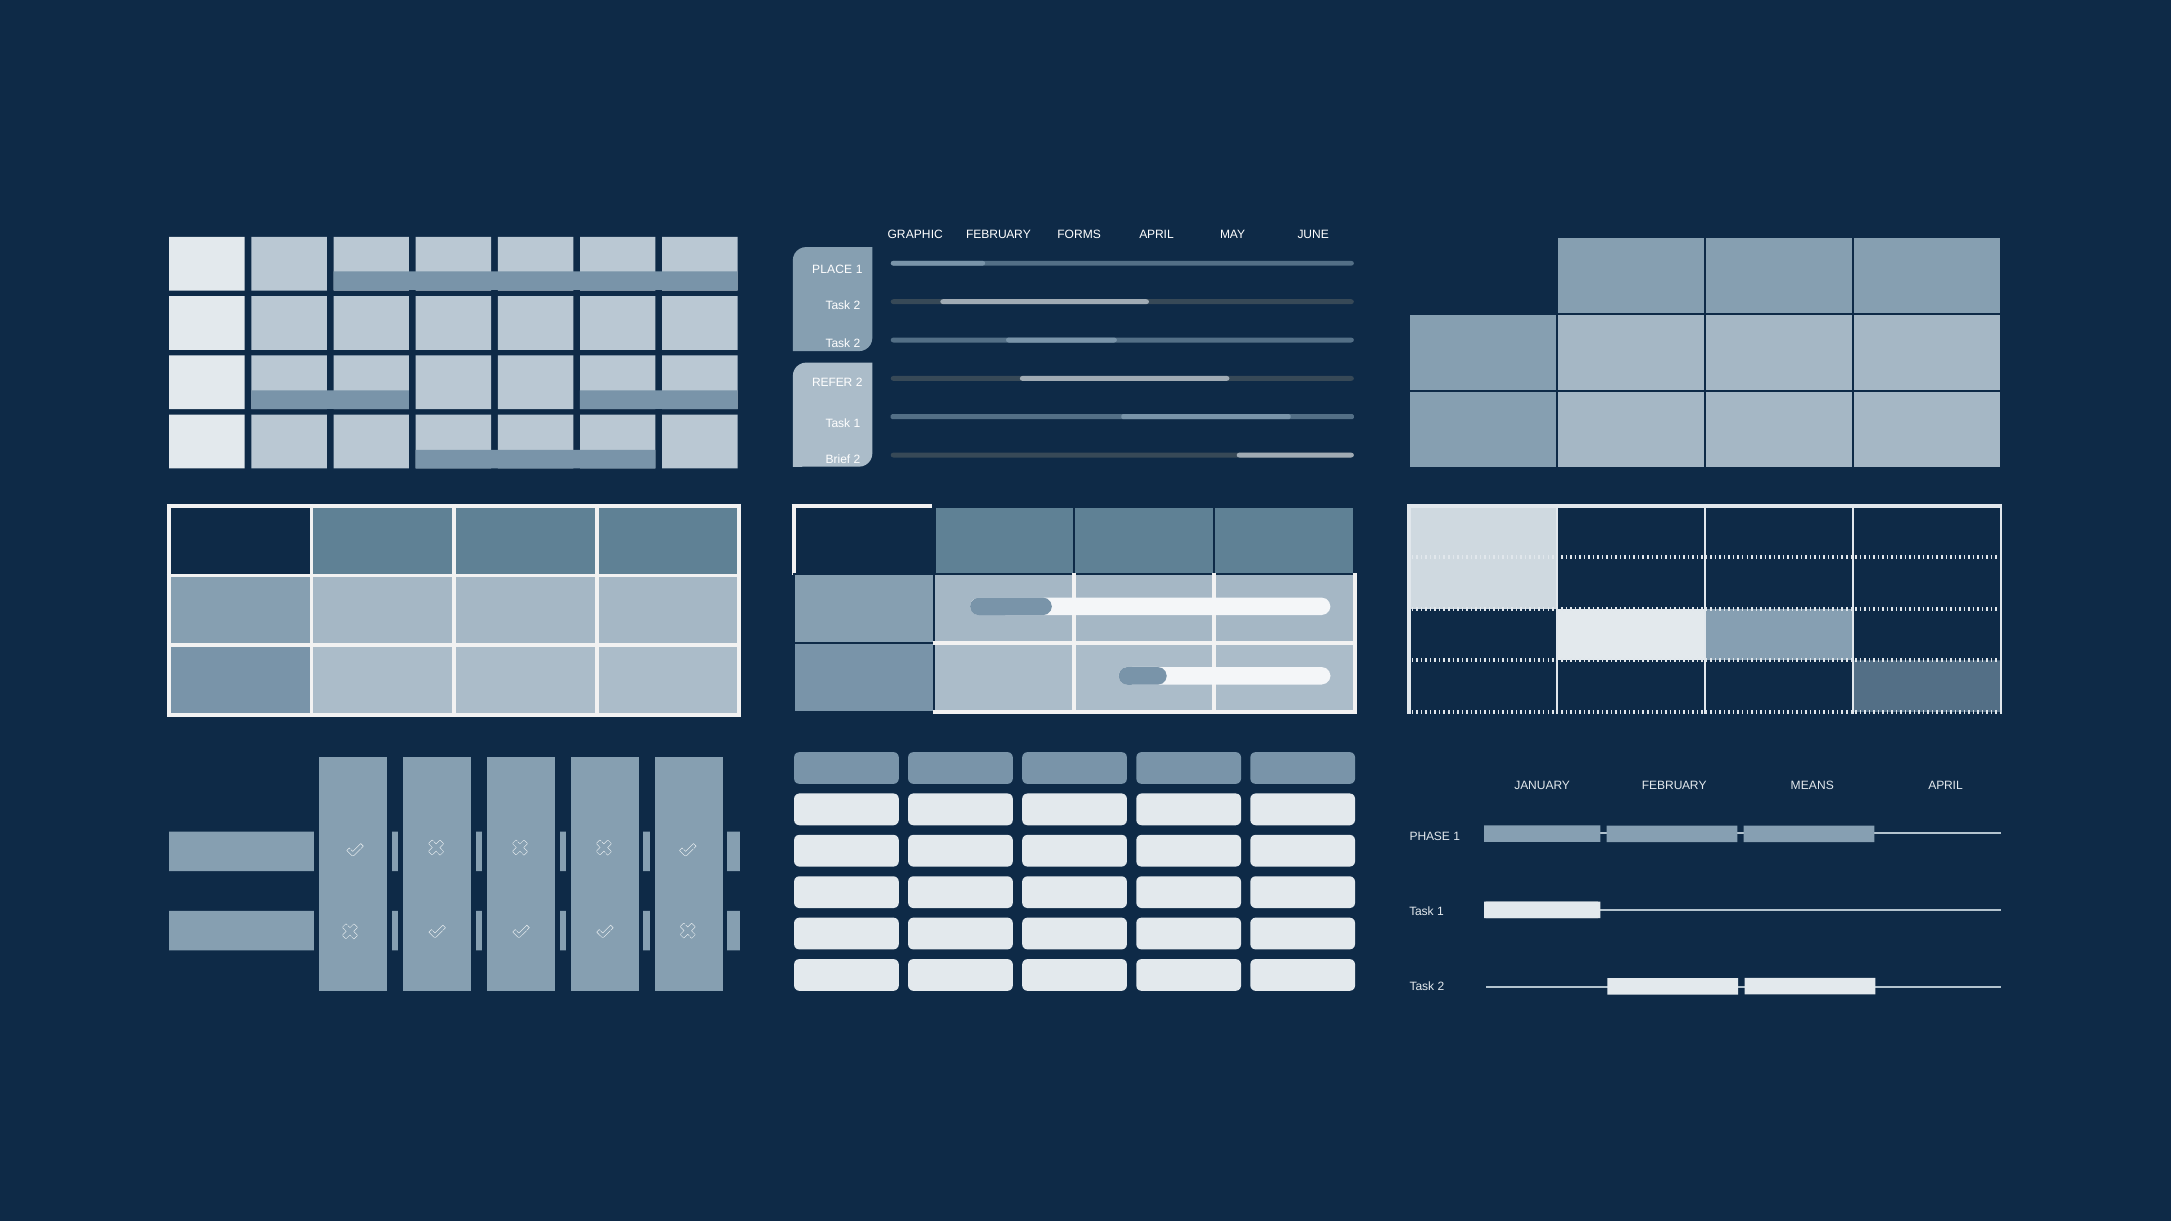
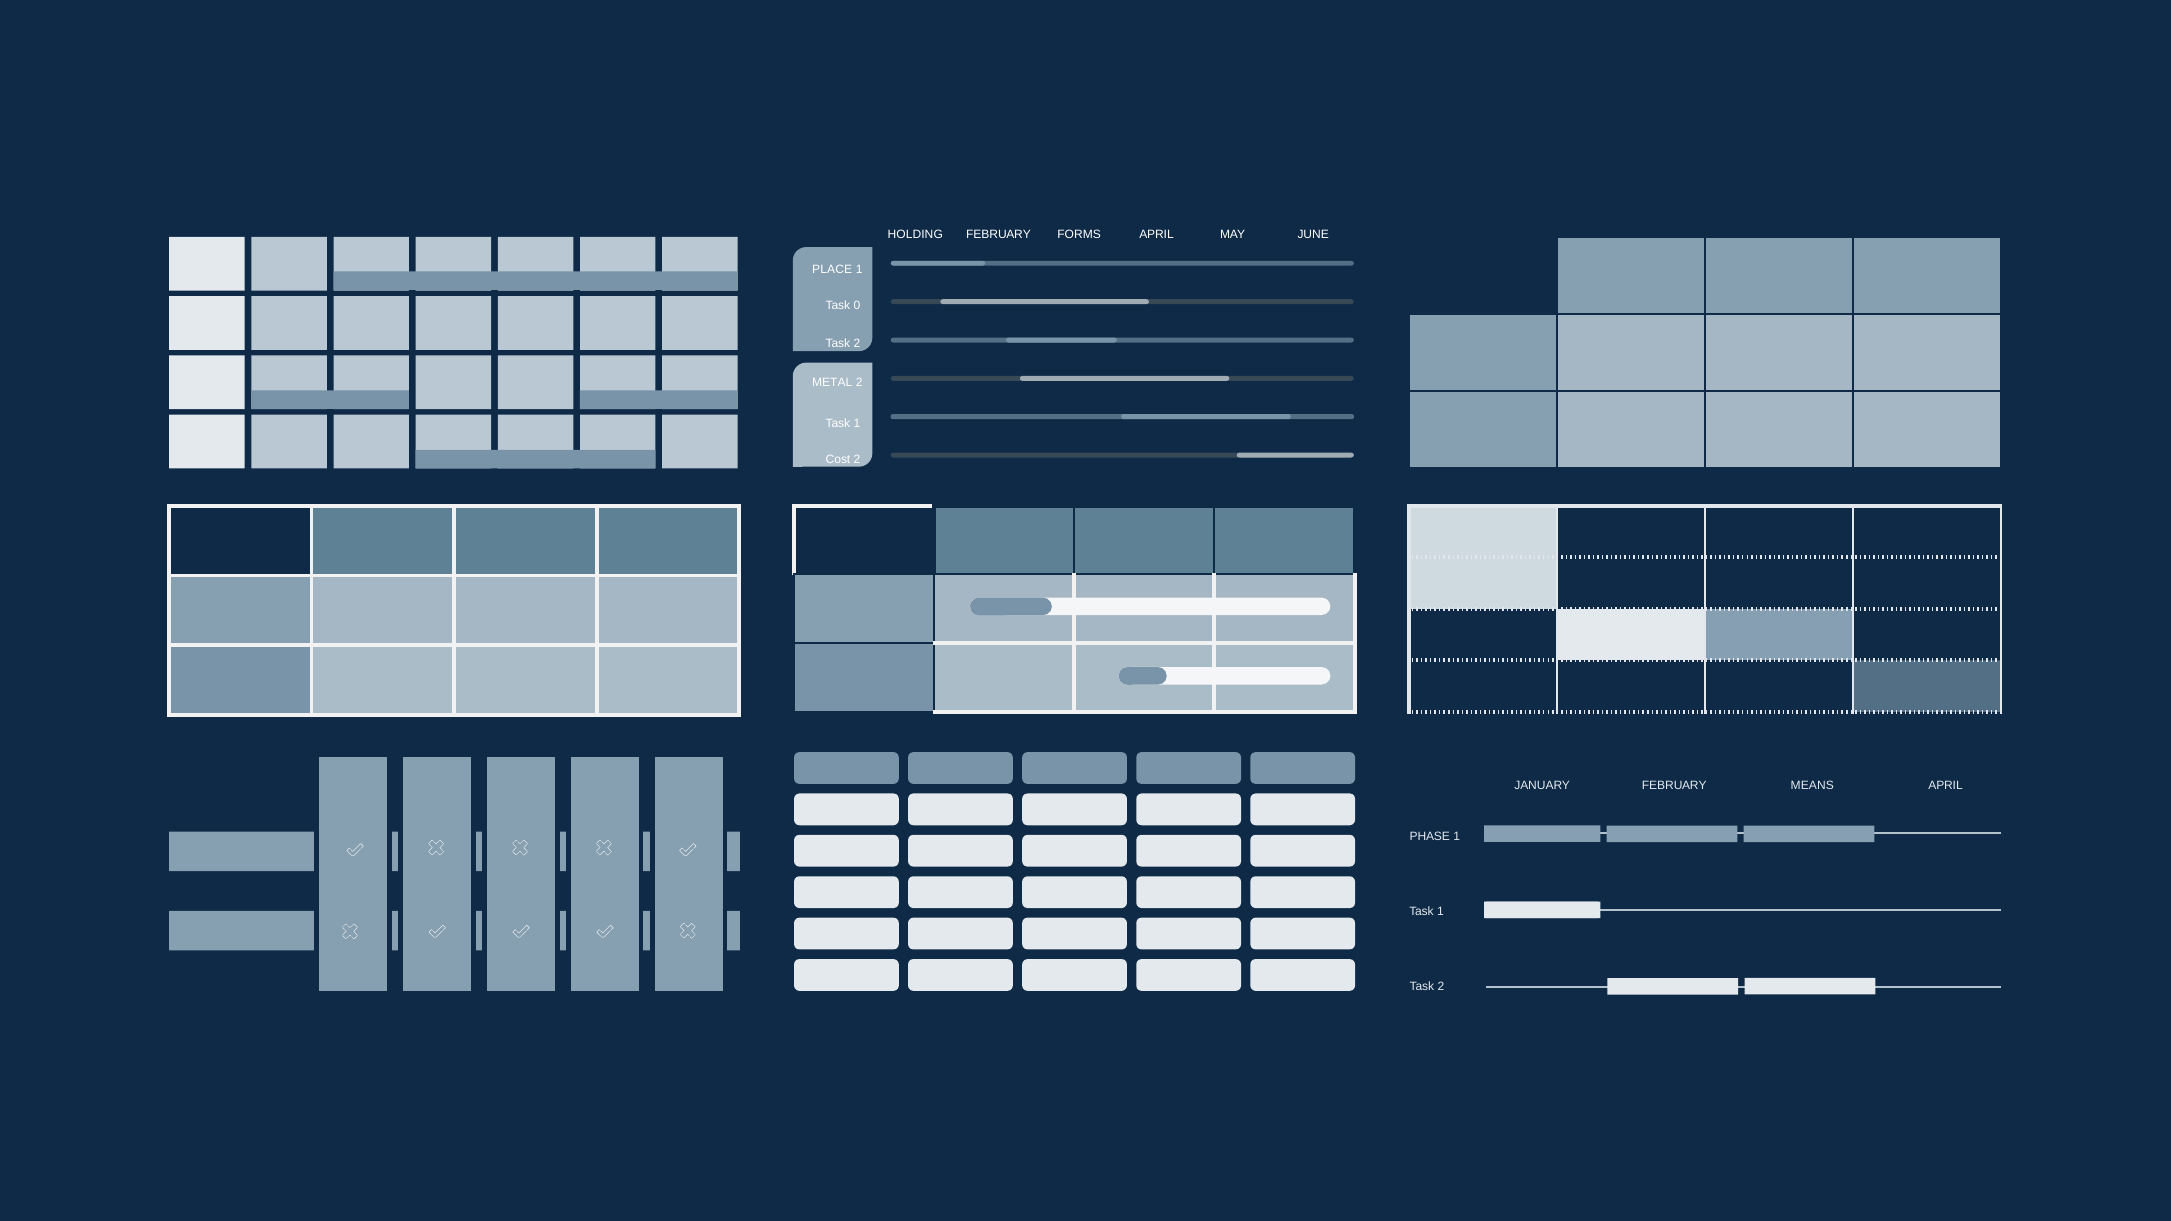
GRAPHIC: GRAPHIC -> HOLDING
2 at (857, 306): 2 -> 0
REFER: REFER -> METAL
Brief: Brief -> Cost
